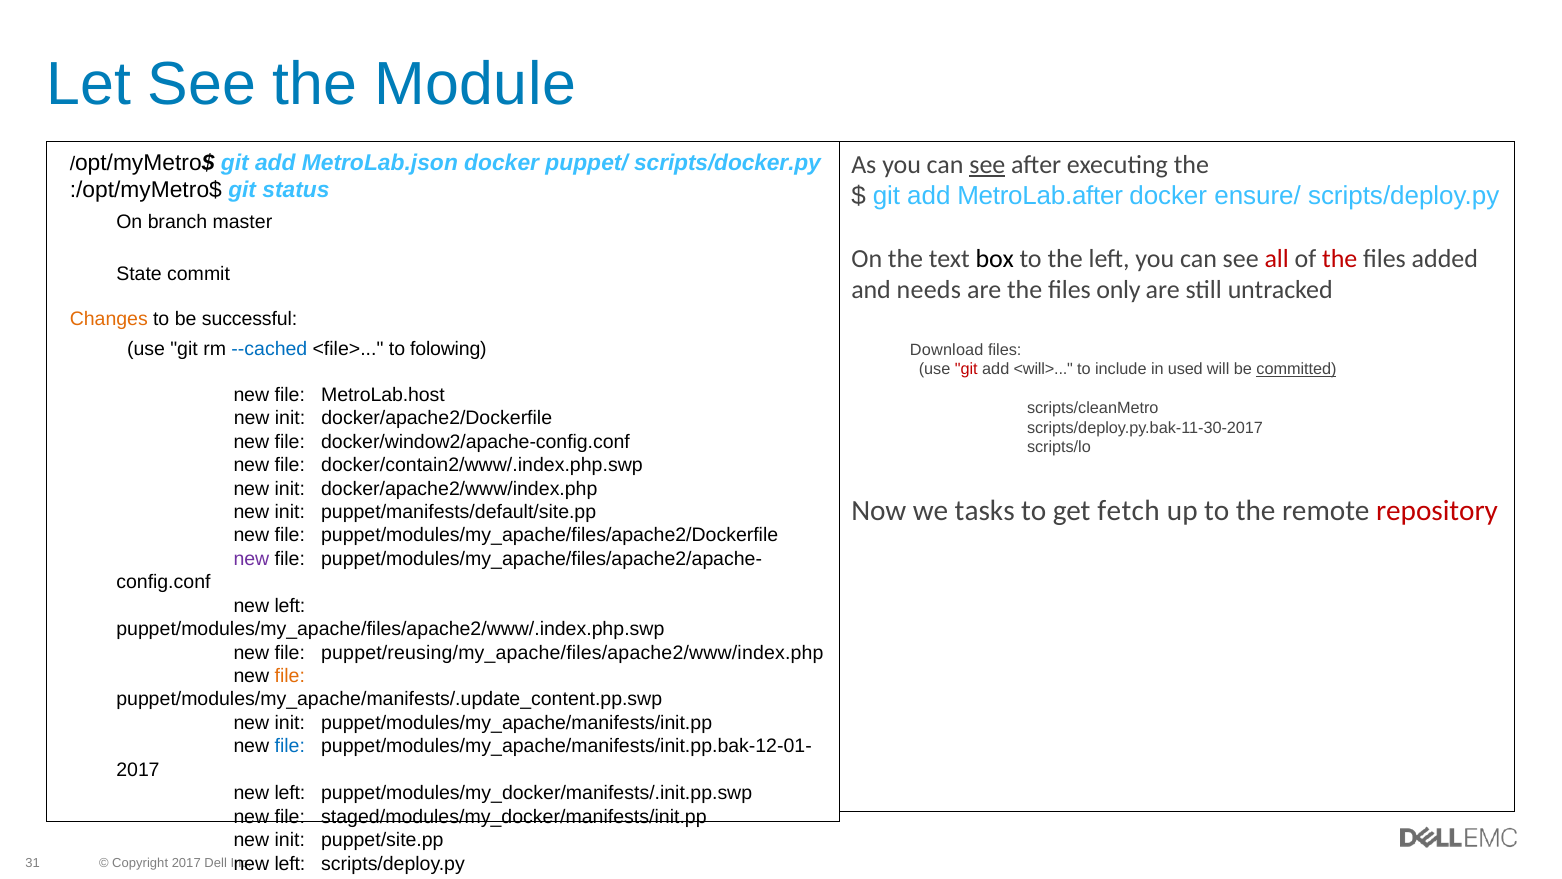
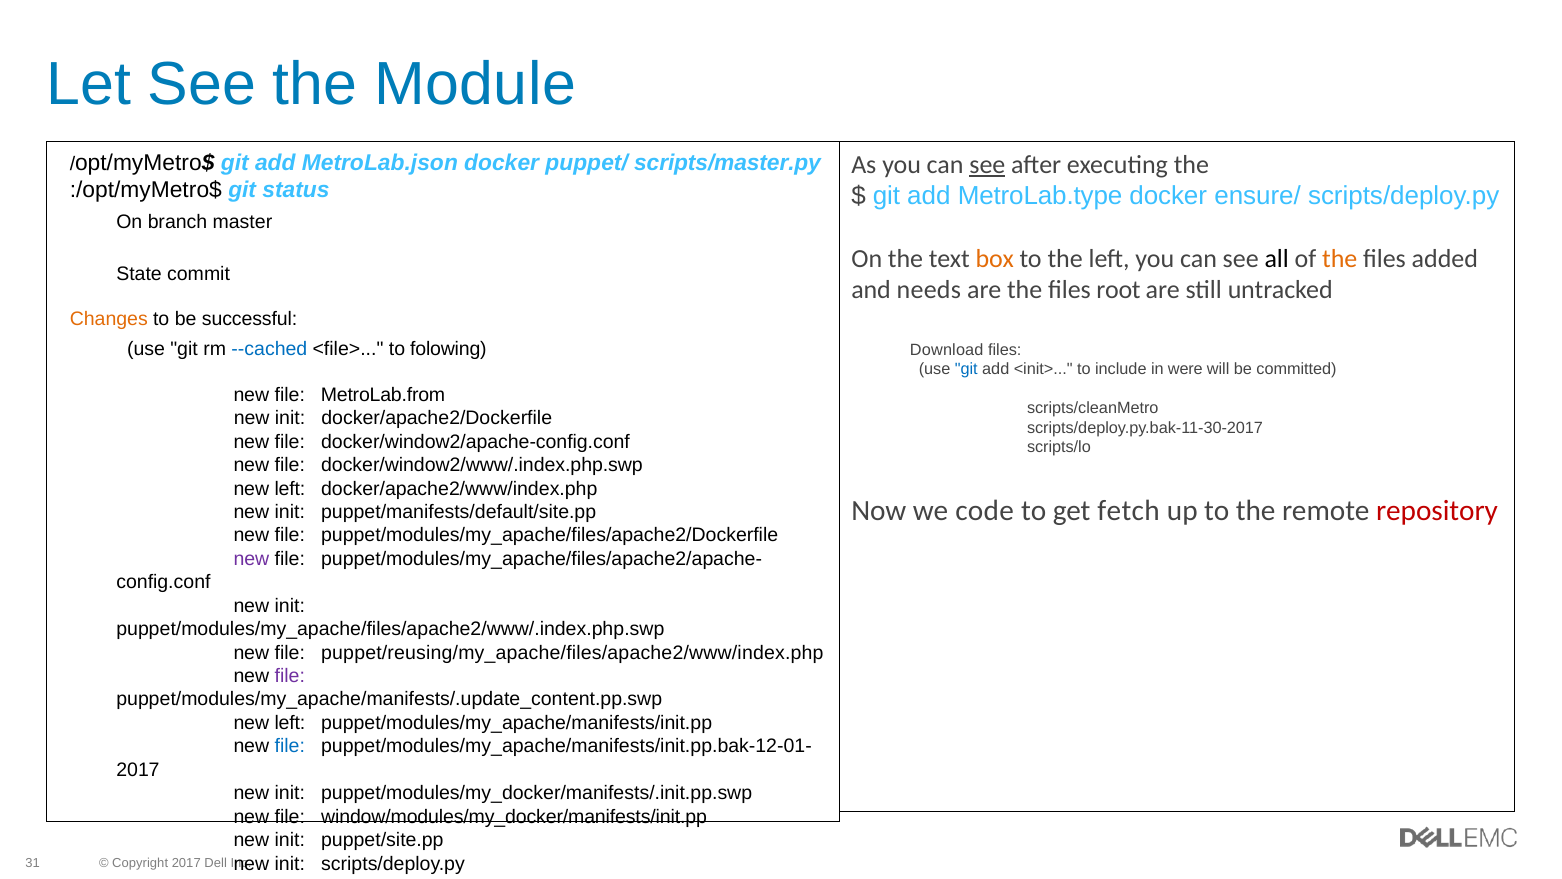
scripts/docker.py: scripts/docker.py -> scripts/master.py
MetroLab.after: MetroLab.after -> MetroLab.type
box colour: black -> orange
all colour: red -> black
the at (1340, 258) colour: red -> orange
only: only -> root
git at (966, 369) colour: red -> blue
<will>: <will> -> <init>
used: used -> were
committed underline: present -> none
MetroLab.host: MetroLab.host -> MetroLab.from
docker/contain2/www/.index.php.swp: docker/contain2/www/.index.php.swp -> docker/window2/www/.index.php.swp
init at (290, 488): init -> left
tasks: tasks -> code
left at (290, 606): left -> init
file at (290, 676) colour: orange -> purple
init at (290, 723): init -> left
left at (290, 793): left -> init
staged/modules/my_docker/manifests/init.pp: staged/modules/my_docker/manifests/init.pp -> window/modules/my_docker/manifests/init.pp
left at (290, 863): left -> init
